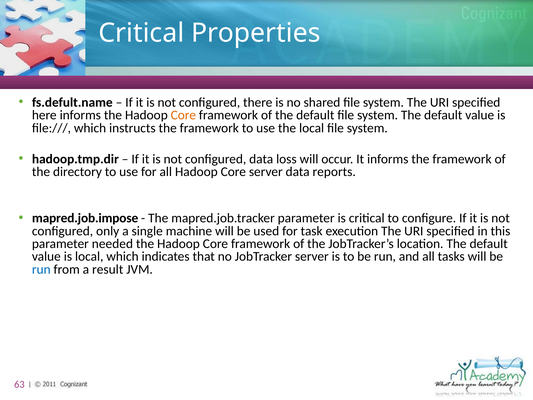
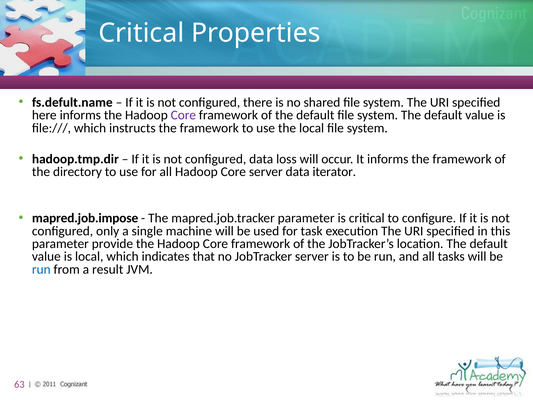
Core at (183, 115) colour: orange -> purple
reports: reports -> iterator
needed: needed -> provide
